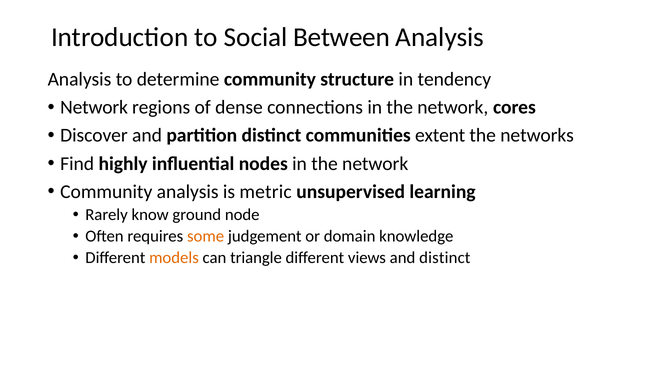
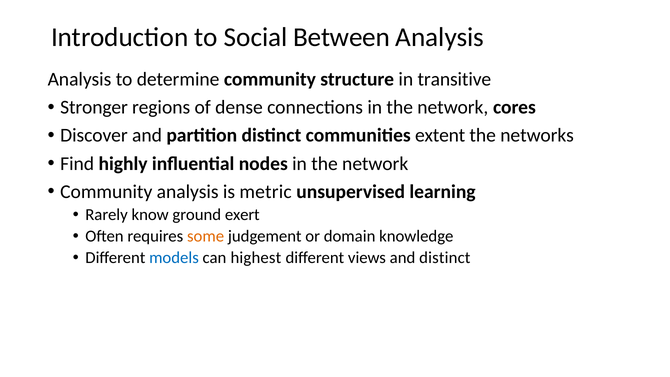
tendency: tendency -> transitive
Network at (94, 107): Network -> Stronger
node: node -> exert
models colour: orange -> blue
triangle: triangle -> highest
